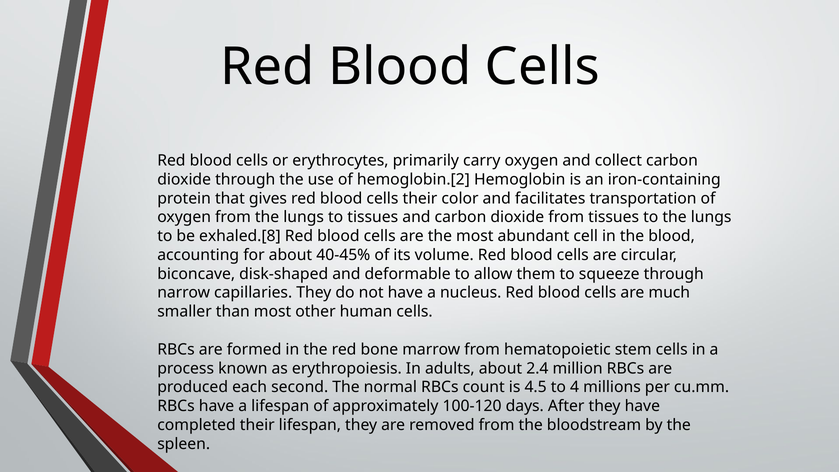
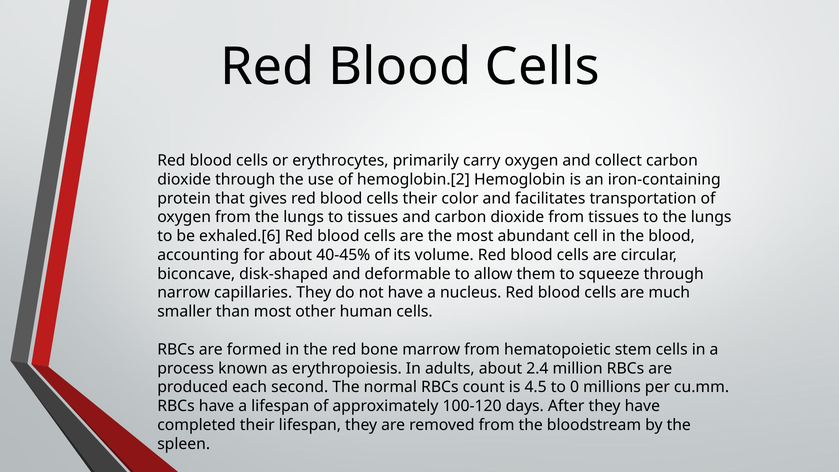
exhaled.[8: exhaled.[8 -> exhaled.[6
4: 4 -> 0
